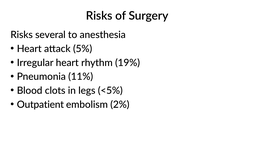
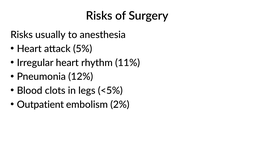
several: several -> usually
19%: 19% -> 11%
11%: 11% -> 12%
